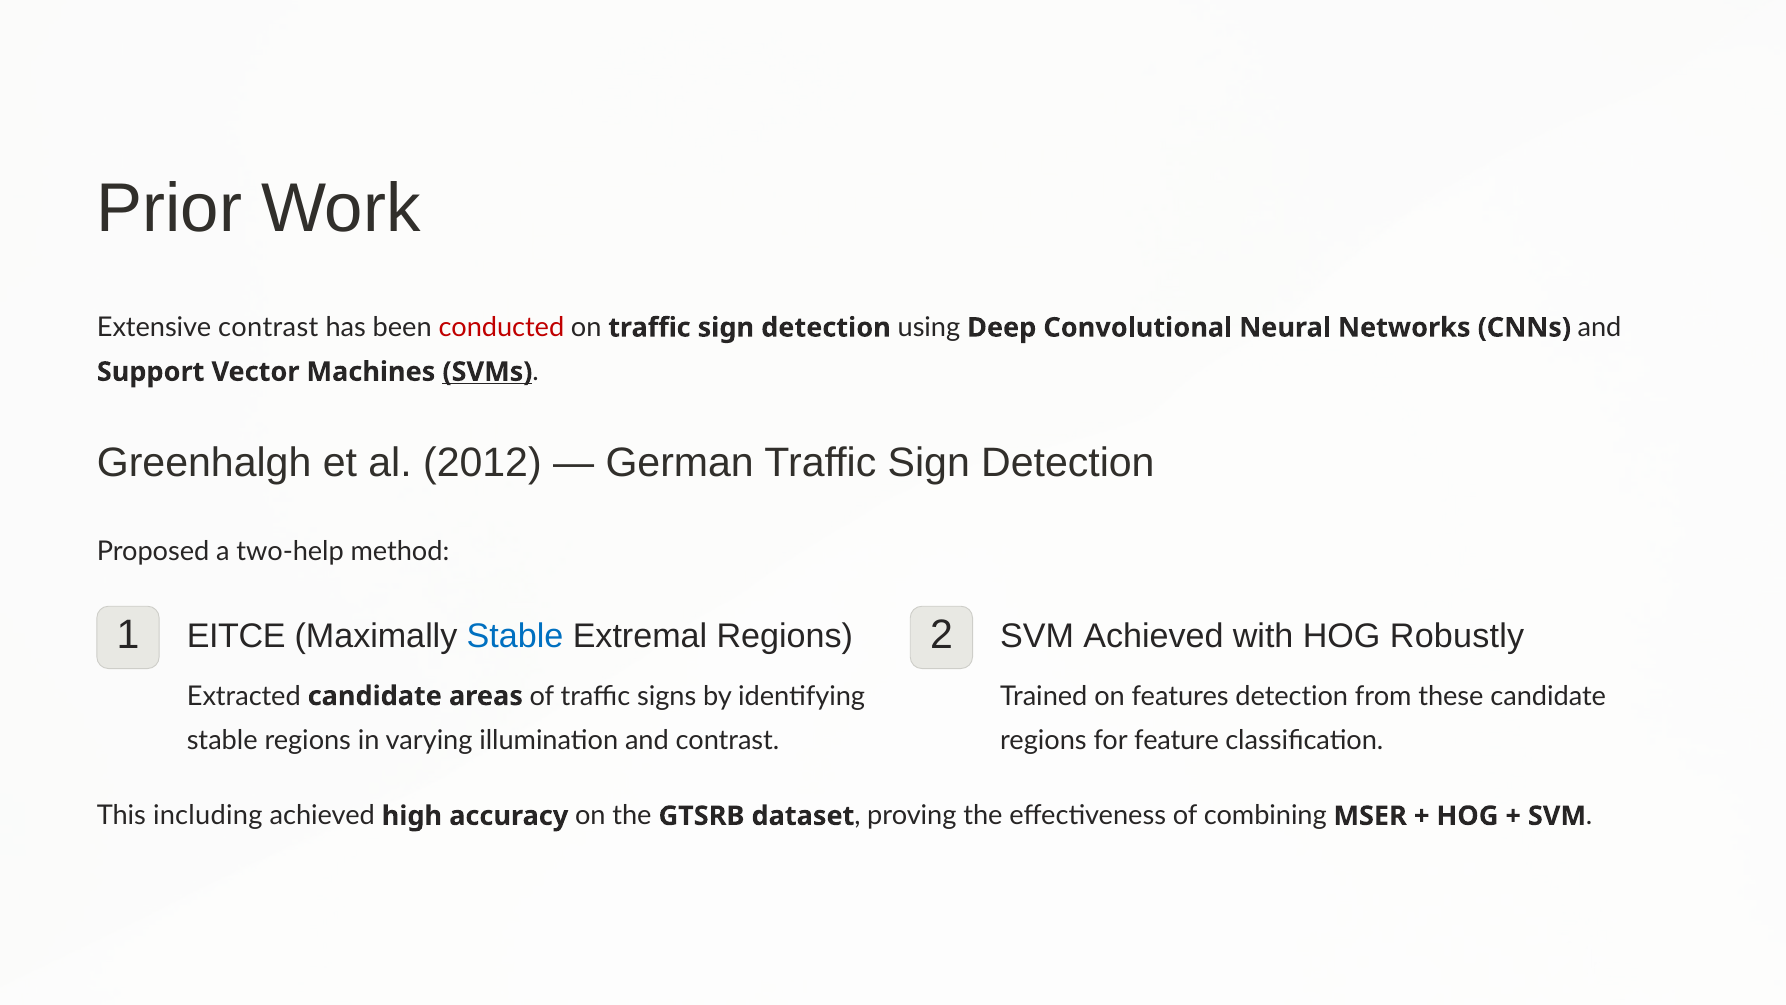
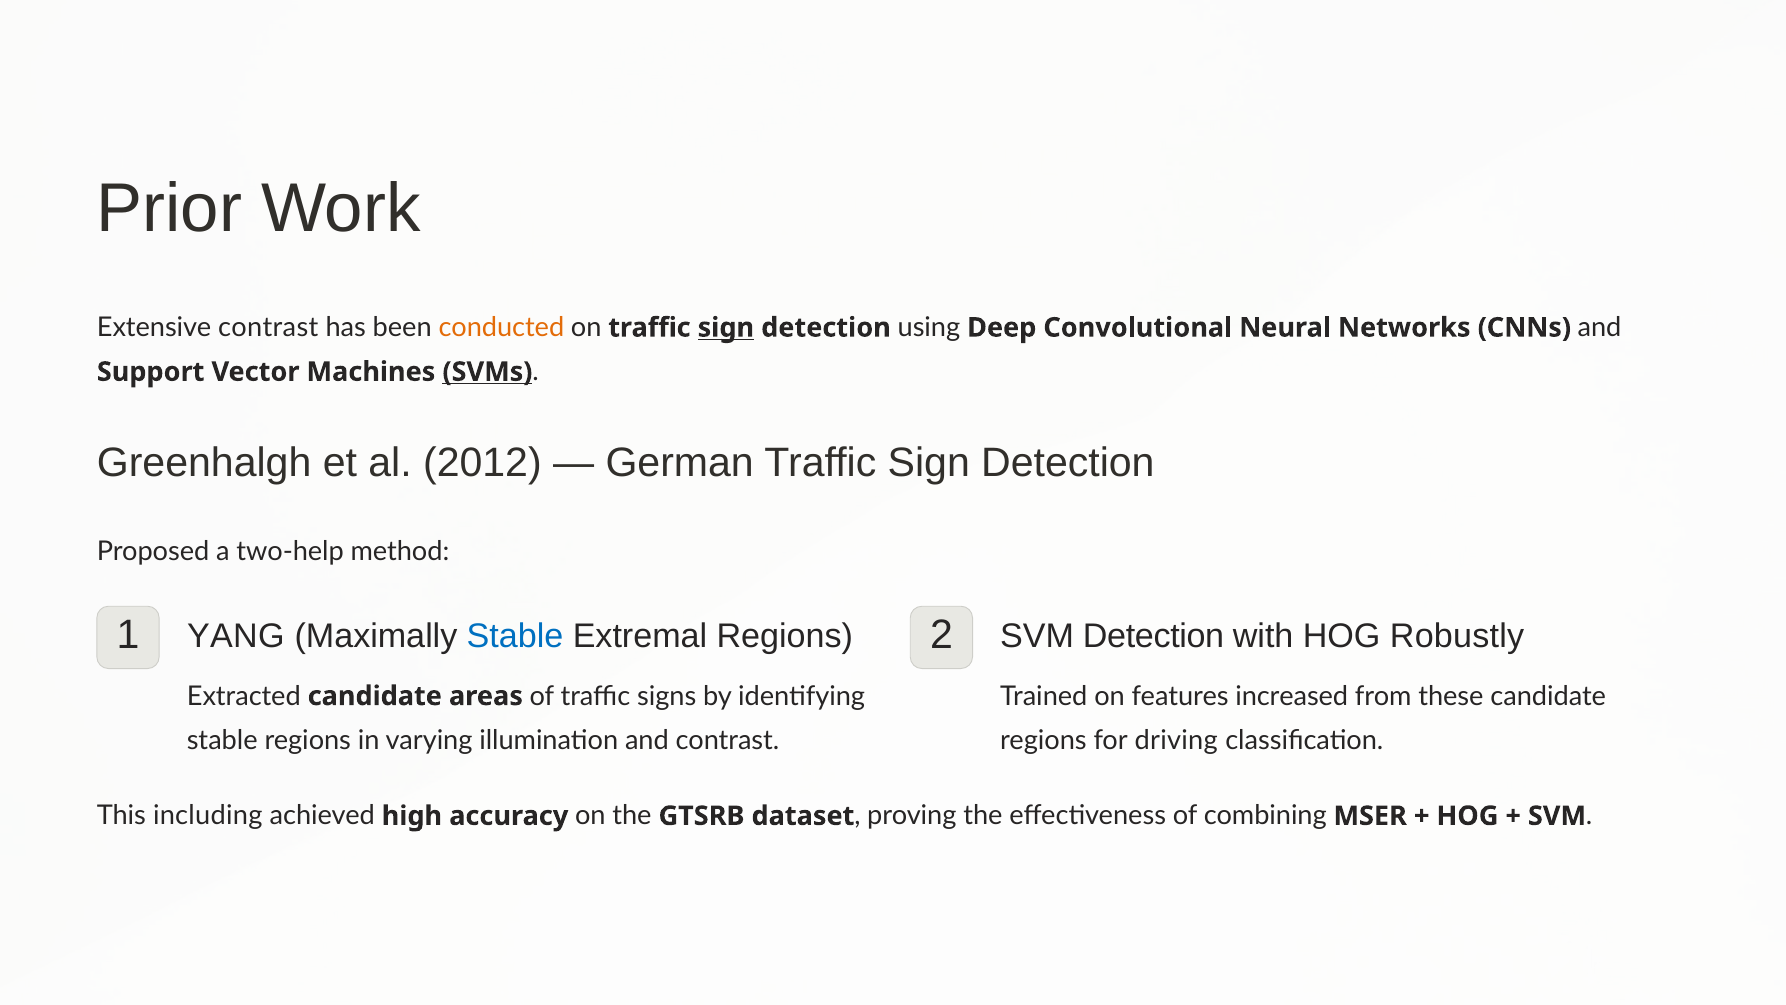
conducted colour: red -> orange
sign at (726, 328) underline: none -> present
EITCE: EITCE -> YANG
SVM Achieved: Achieved -> Detection
features detection: detection -> increased
feature: feature -> driving
